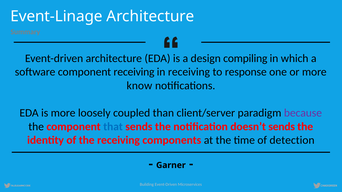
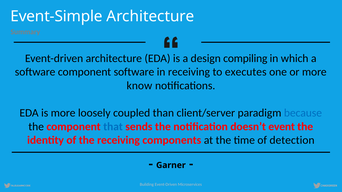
Event-Linage: Event-Linage -> Event-Simple
component receiving: receiving -> software
response: response -> executes
because colour: purple -> blue
doesn’t sends: sends -> event
